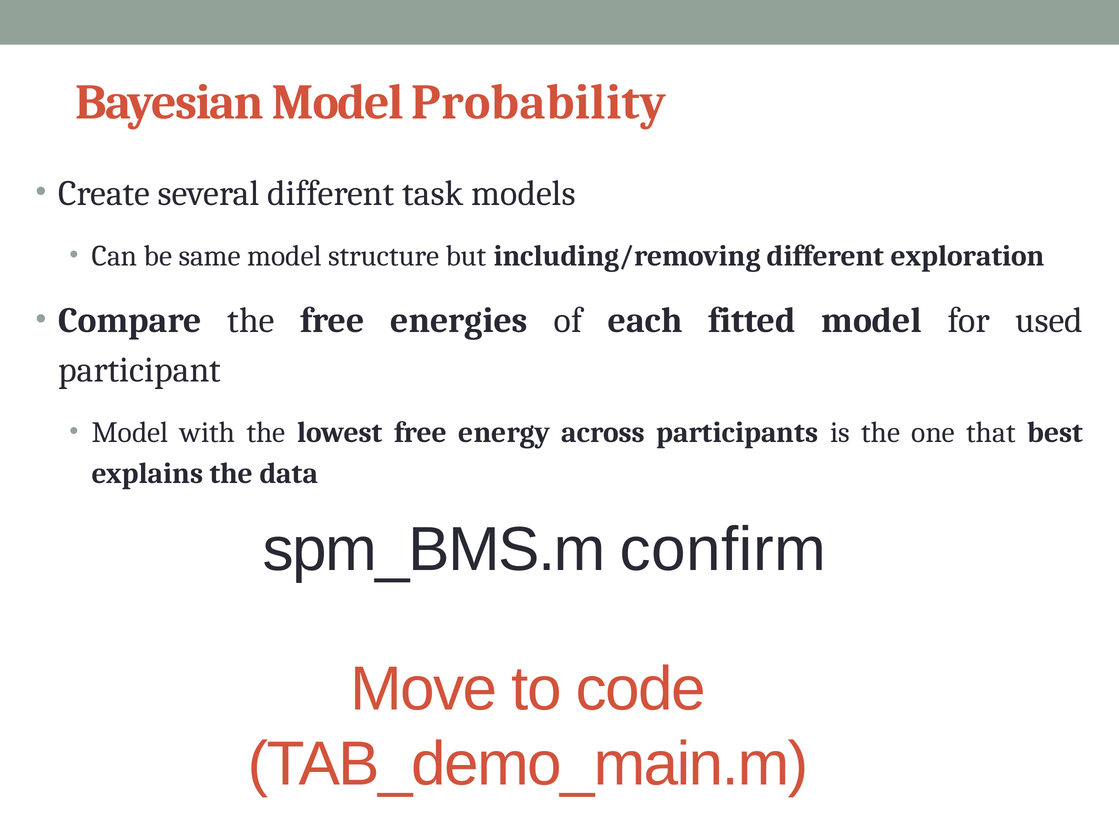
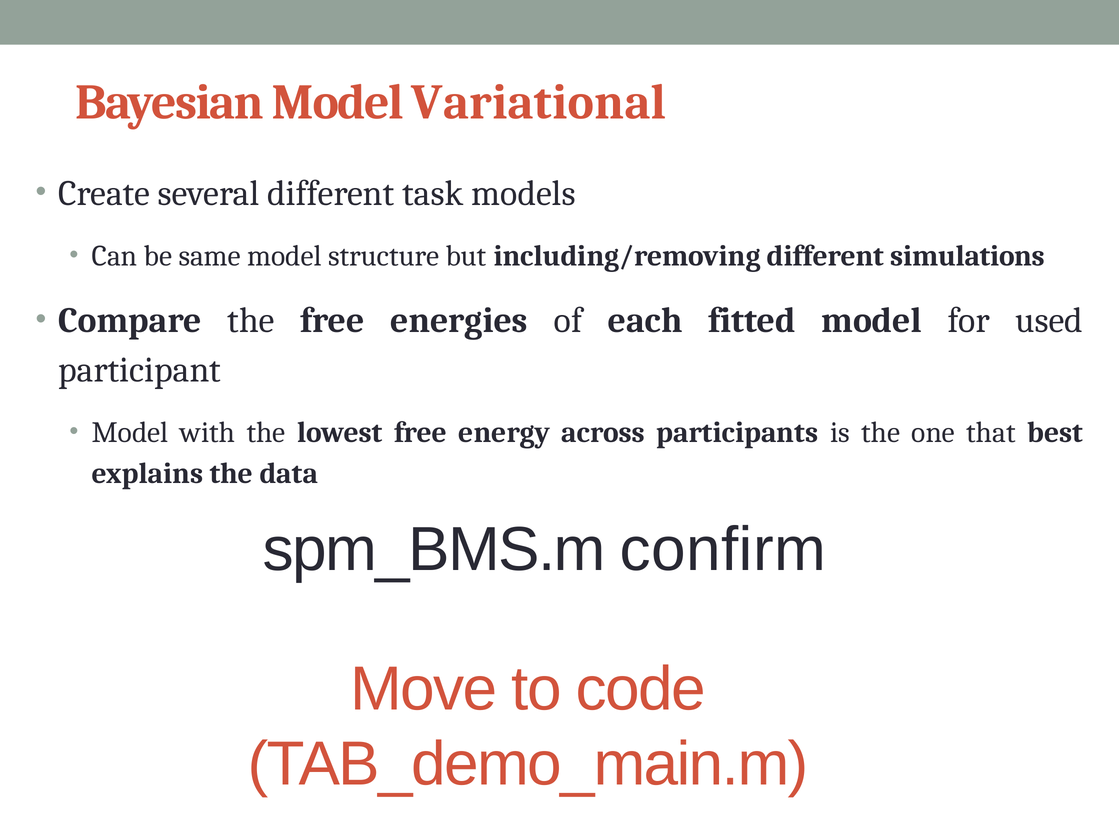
Probability: Probability -> Variational
exploration: exploration -> simulations
